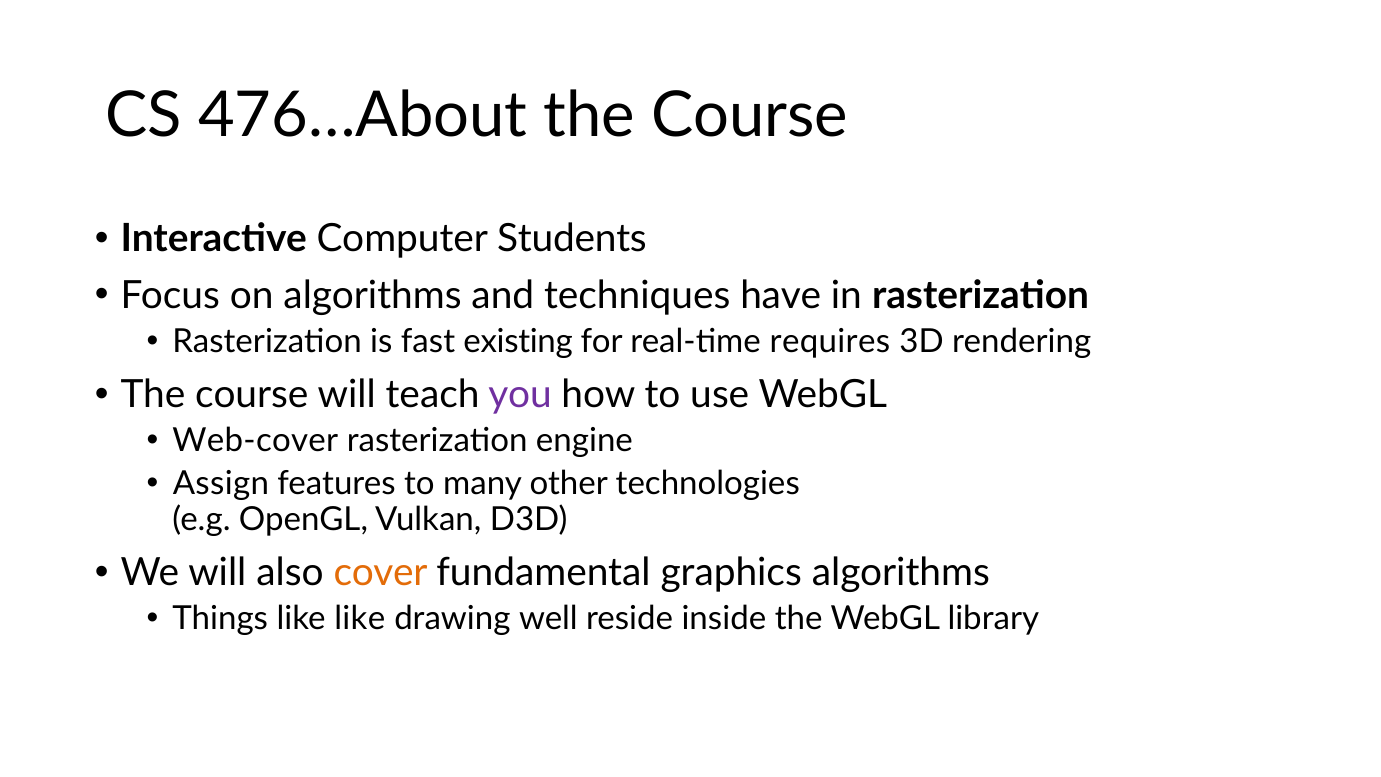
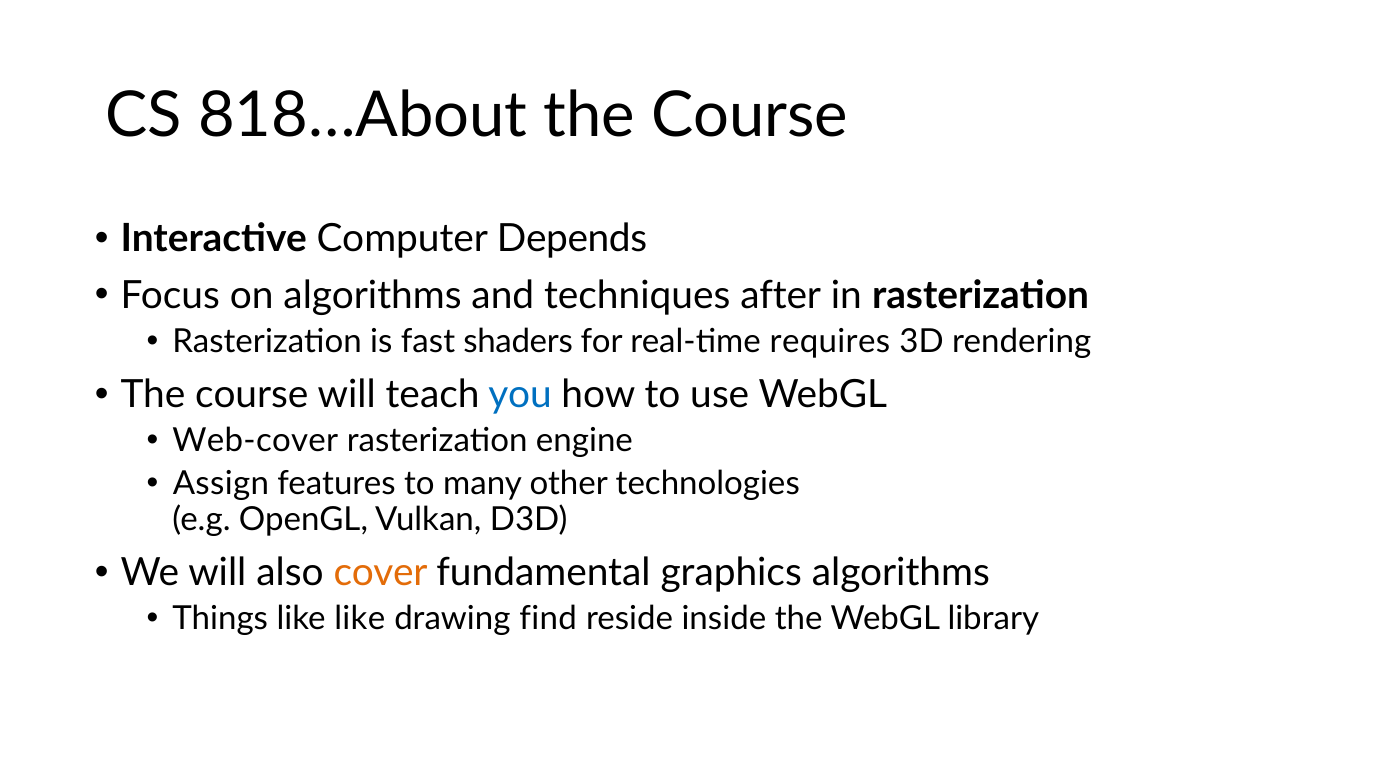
476…About: 476…About -> 818…About
Students: Students -> Depends
have: have -> after
existing: existing -> shaders
you colour: purple -> blue
well: well -> find
